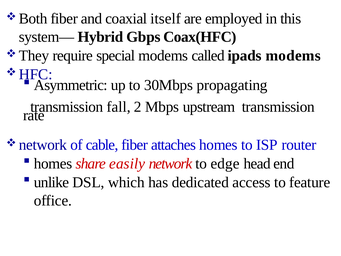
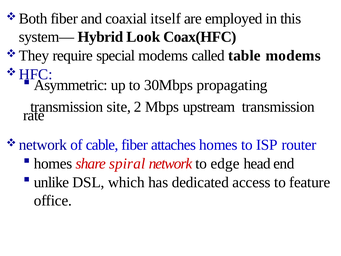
Gbps: Gbps -> Look
ipads: ipads -> table
fall: fall -> site
easily: easily -> spiral
